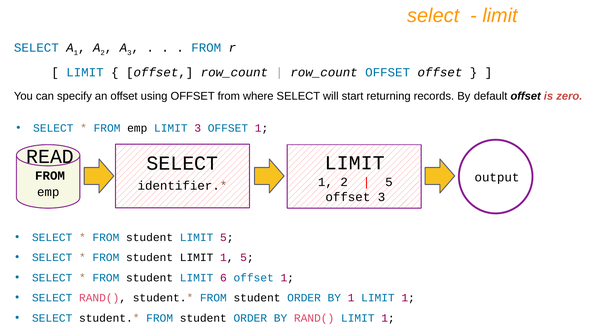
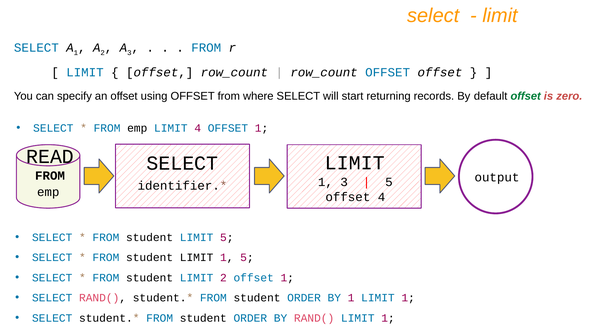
offset at (526, 96) colour: black -> green
LIMIT 3: 3 -> 4
1 2: 2 -> 3
offset 3: 3 -> 4
LIMIT 6: 6 -> 2
